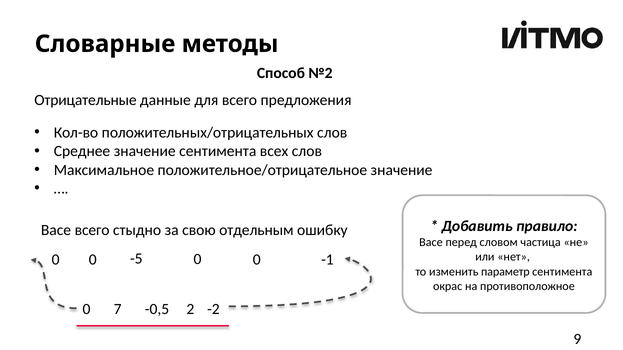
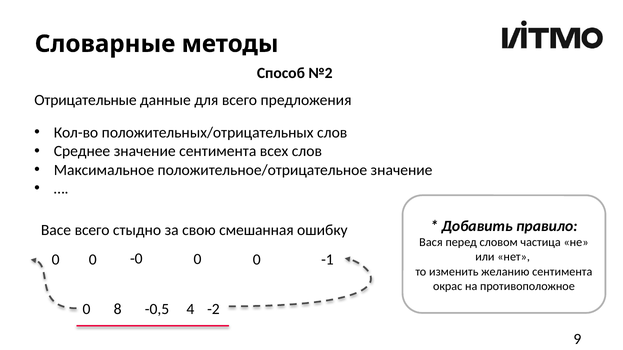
отдельным: отдельным -> смешанная
Васе at (431, 243): Васе -> Вася
-5: -5 -> -0
параметр: параметр -> желанию
7: 7 -> 8
2: 2 -> 4
